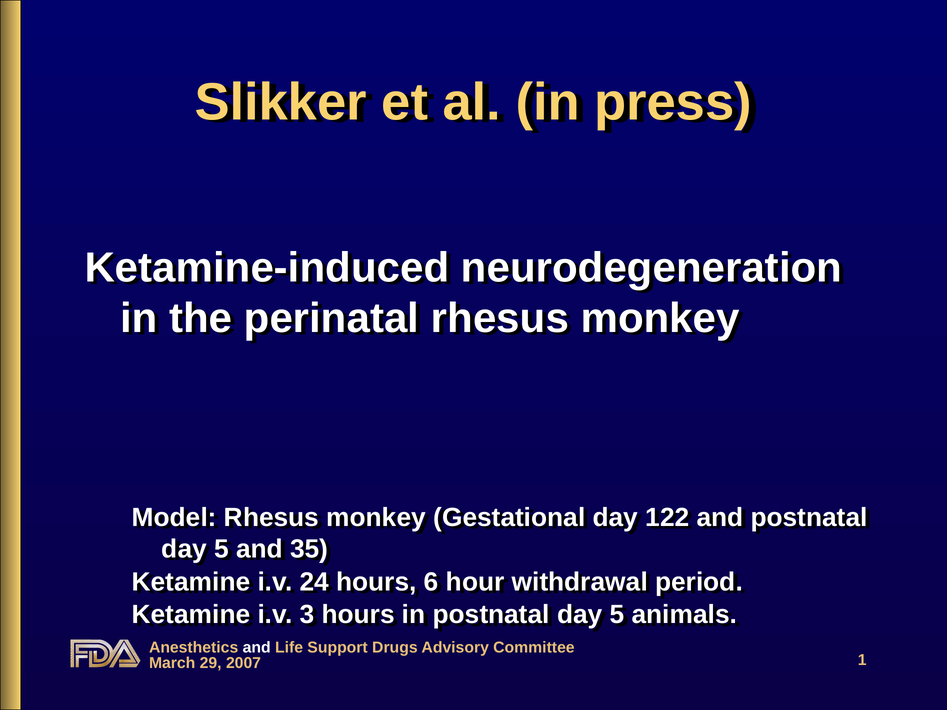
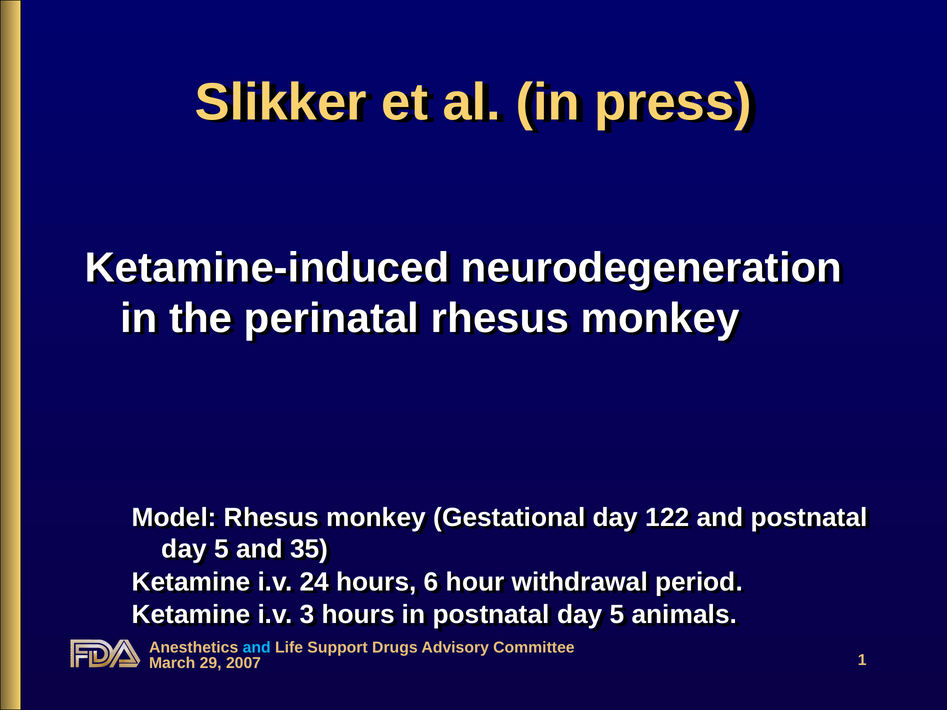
and at (257, 648) colour: white -> light blue
